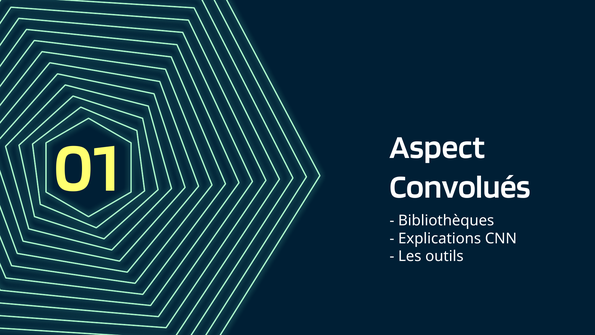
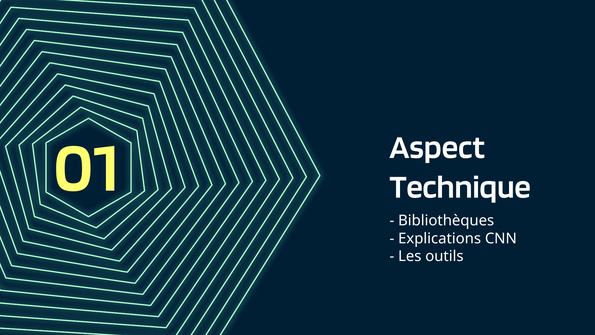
Convolués: Convolués -> Technique
